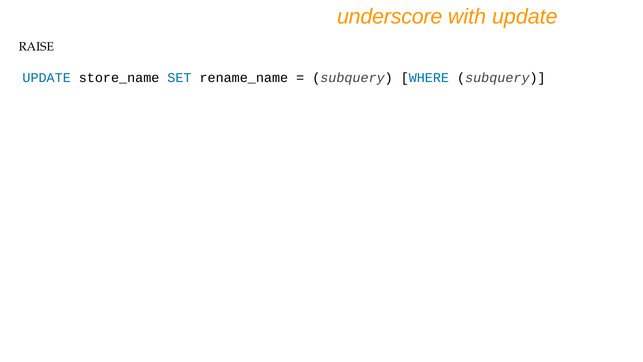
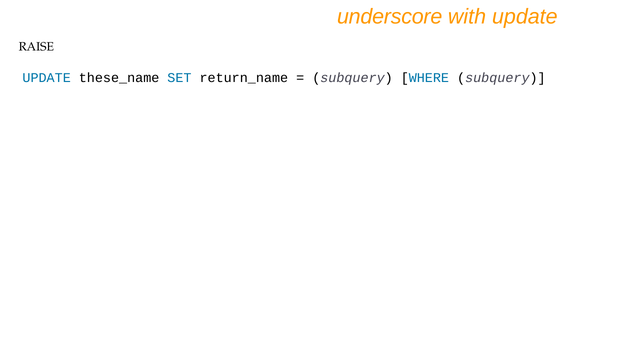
store_name: store_name -> these_name
rename_name: rename_name -> return_name
